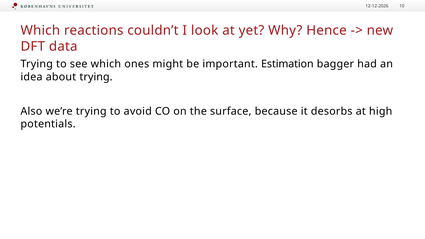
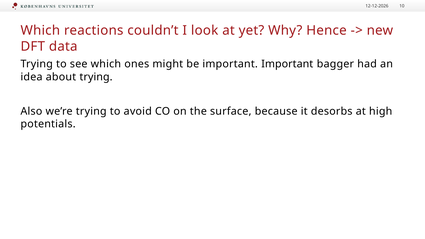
important Estimation: Estimation -> Important
